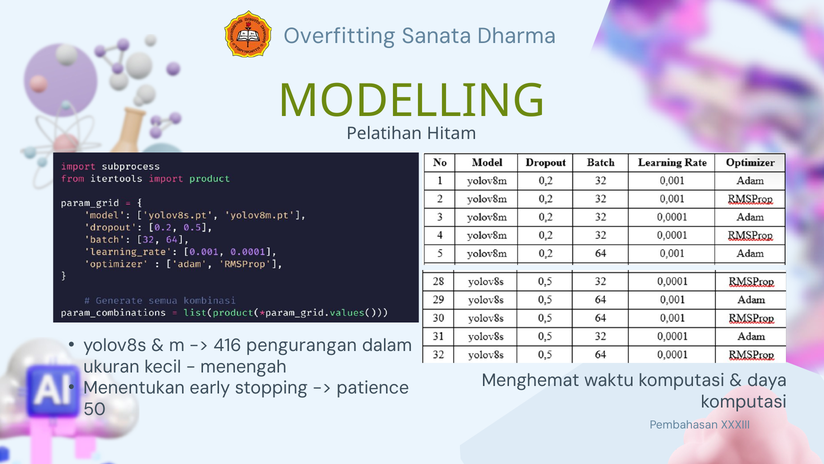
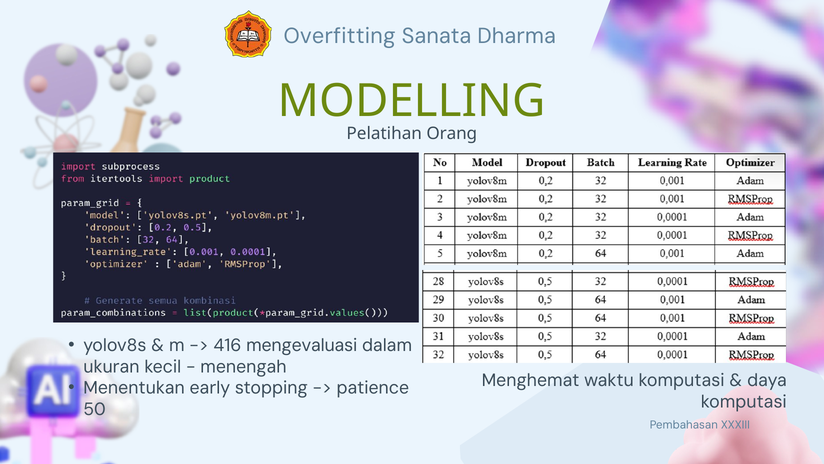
Hitam: Hitam -> Orang
pengurangan: pengurangan -> mengevaluasi
